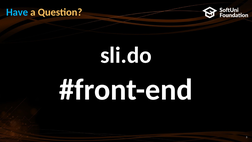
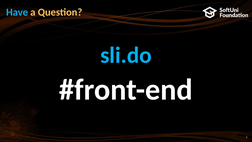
sli.do colour: white -> light blue
